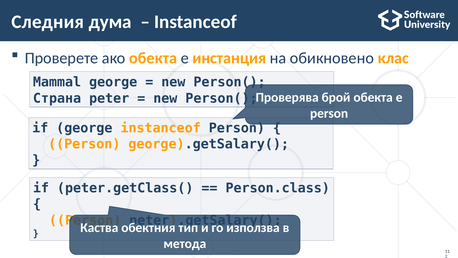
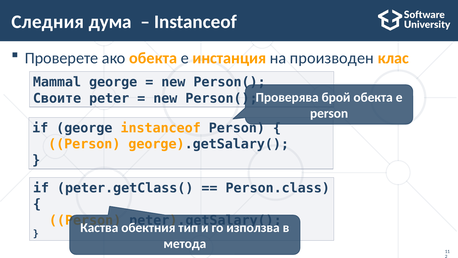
обикновено: обикновено -> производен
Страна: Страна -> Своите
